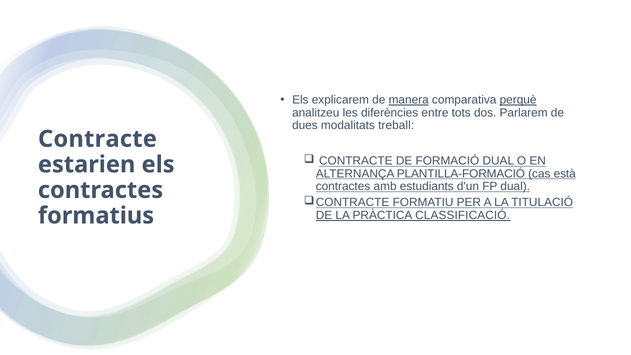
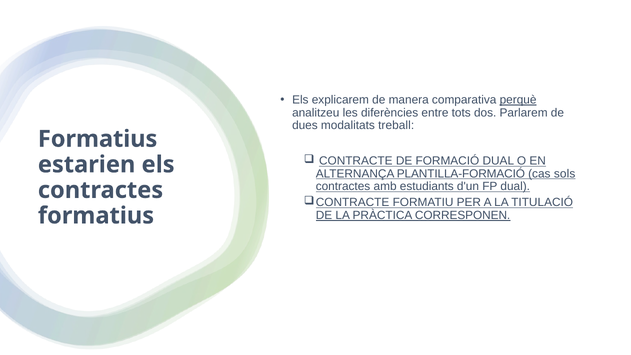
manera underline: present -> none
Contracte at (97, 139): Contracte -> Formatius
està: està -> sols
CLASSIFICACIÓ: CLASSIFICACIÓ -> CORRESPONEN
